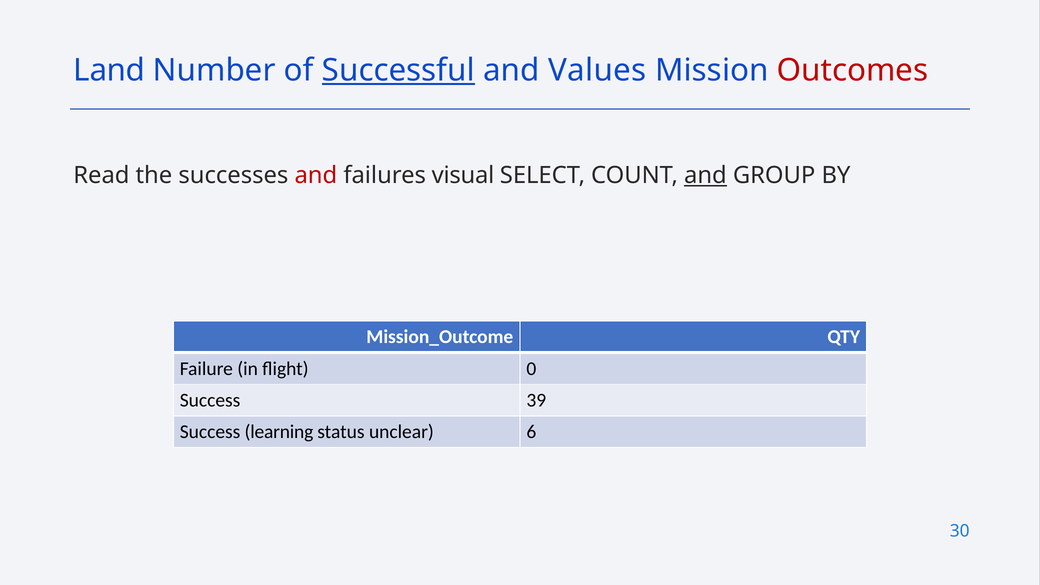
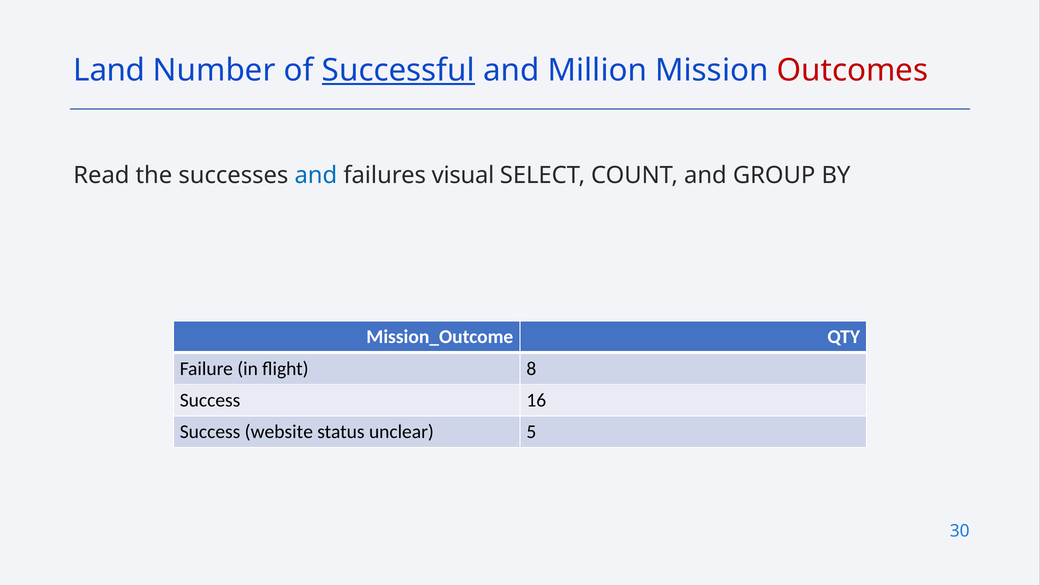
Values: Values -> Million
and at (316, 175) colour: red -> blue
and at (705, 175) underline: present -> none
0: 0 -> 8
39: 39 -> 16
learning: learning -> website
6: 6 -> 5
